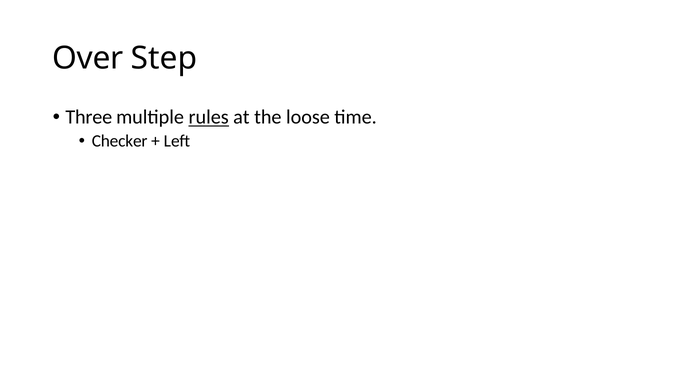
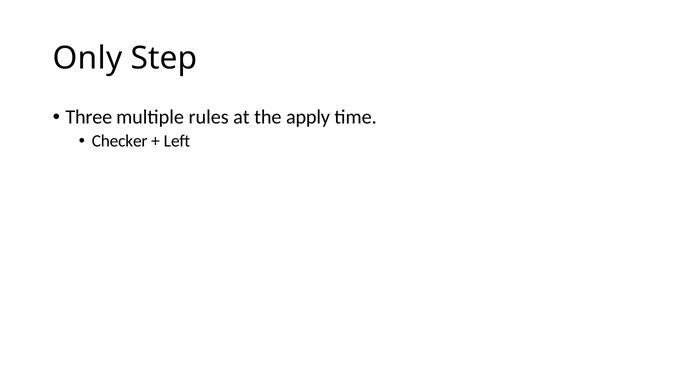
Over: Over -> Only
rules underline: present -> none
loose: loose -> apply
